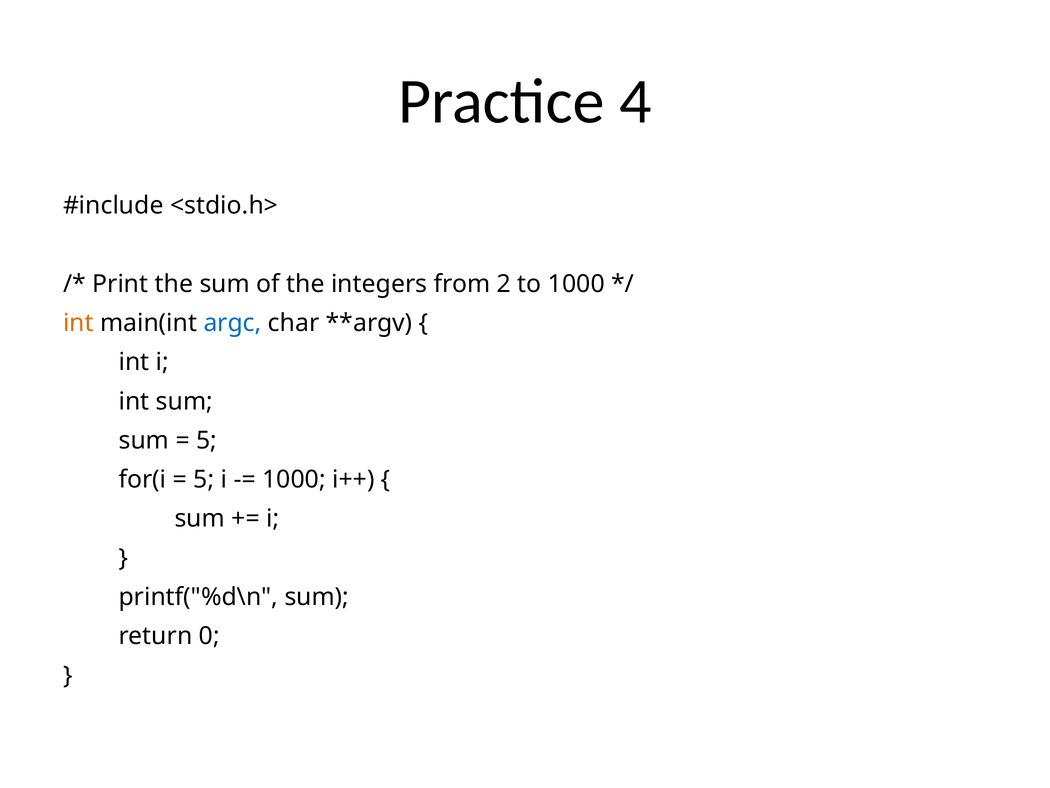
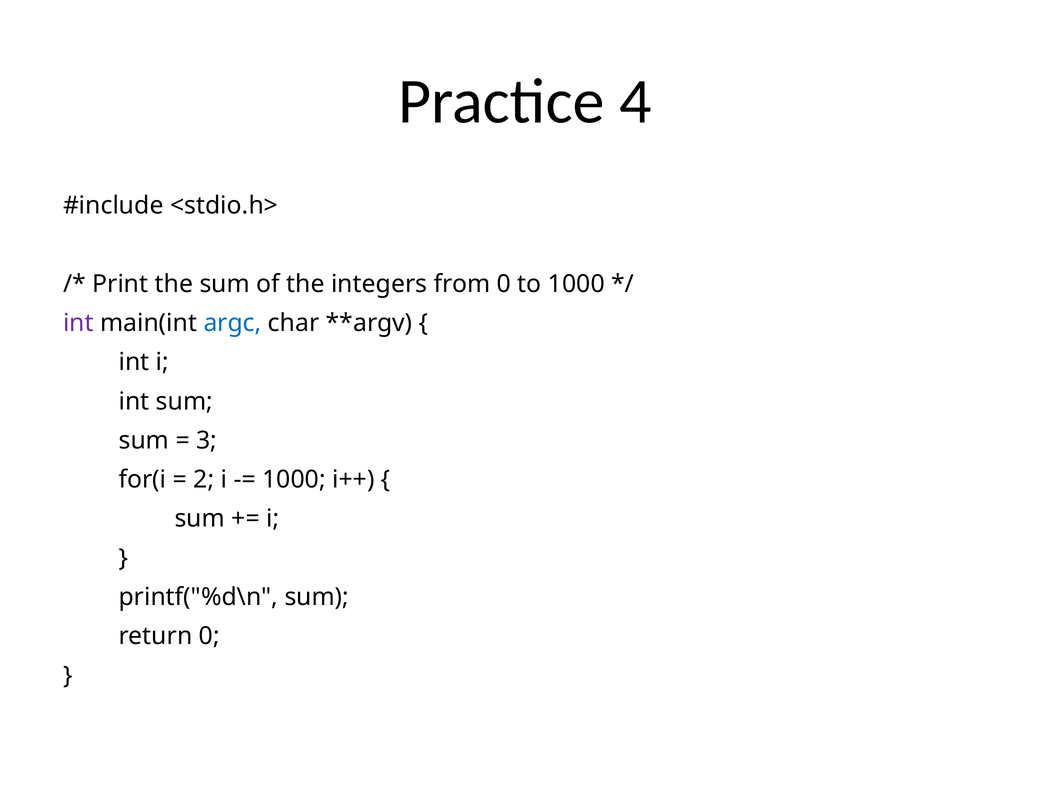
from 2: 2 -> 0
int at (78, 323) colour: orange -> purple
5 at (207, 440): 5 -> 3
5 at (204, 479): 5 -> 2
